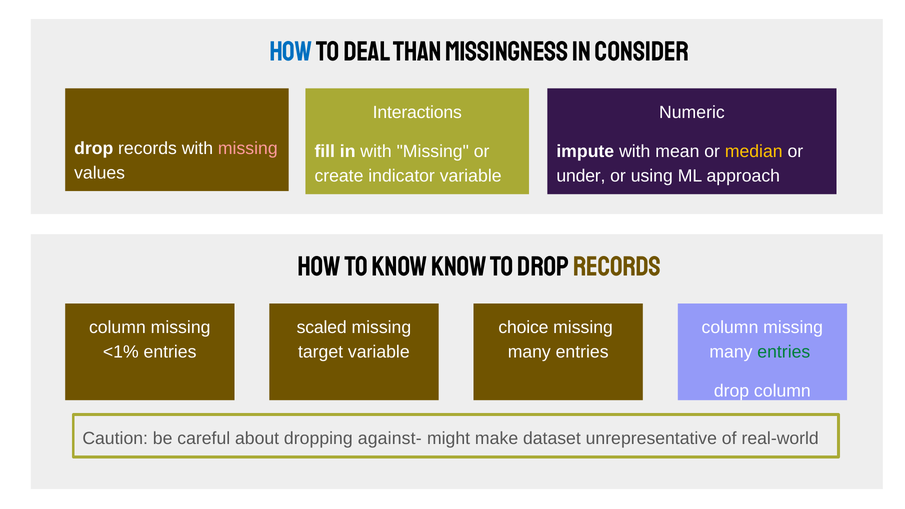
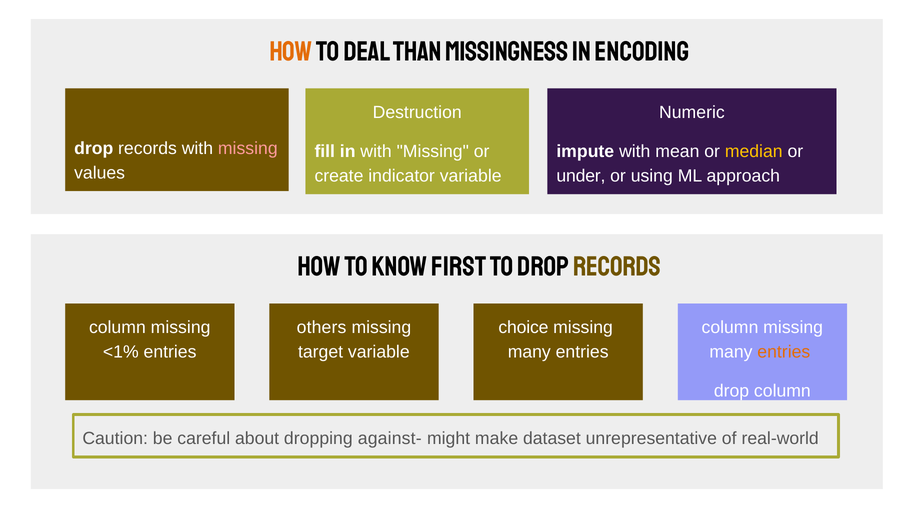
How at (291, 52) colour: blue -> orange
consider: consider -> encoding
Interactions: Interactions -> Destruction
KNOW KNOW: KNOW -> FIRST
scaled: scaled -> others
entries at (784, 352) colour: green -> orange
